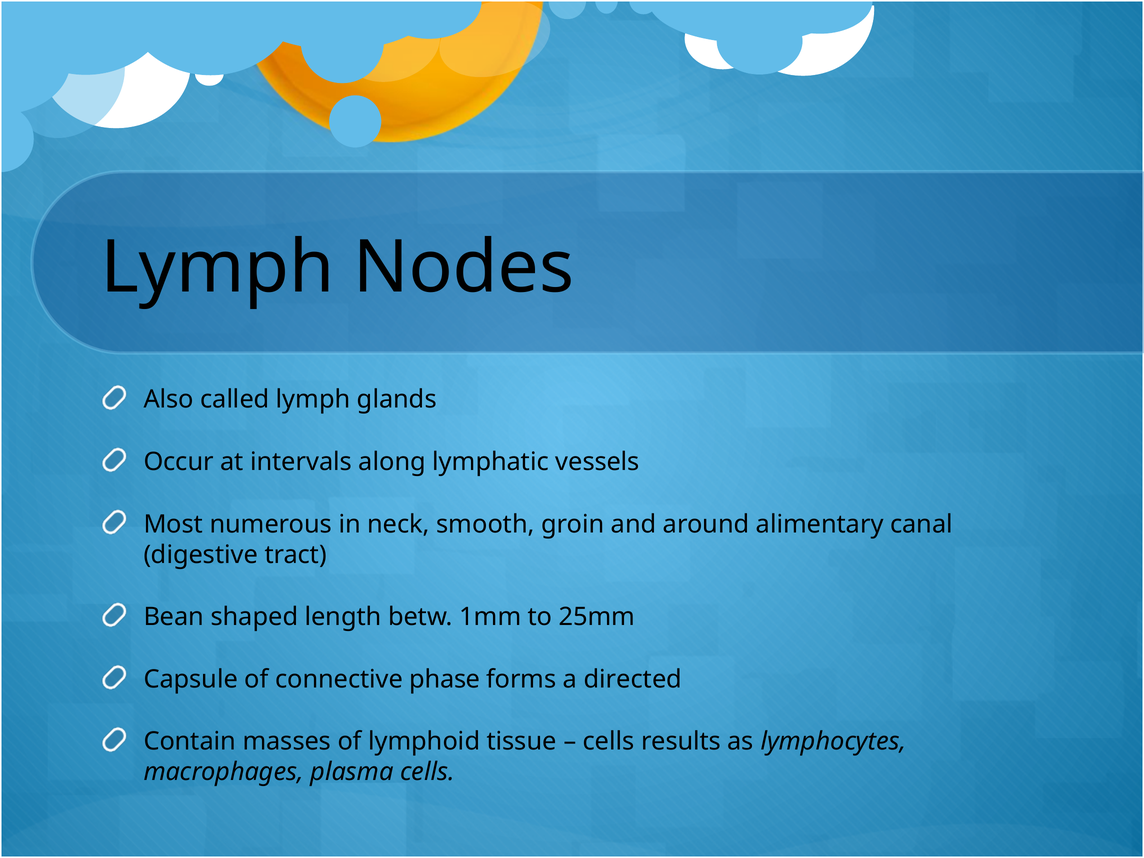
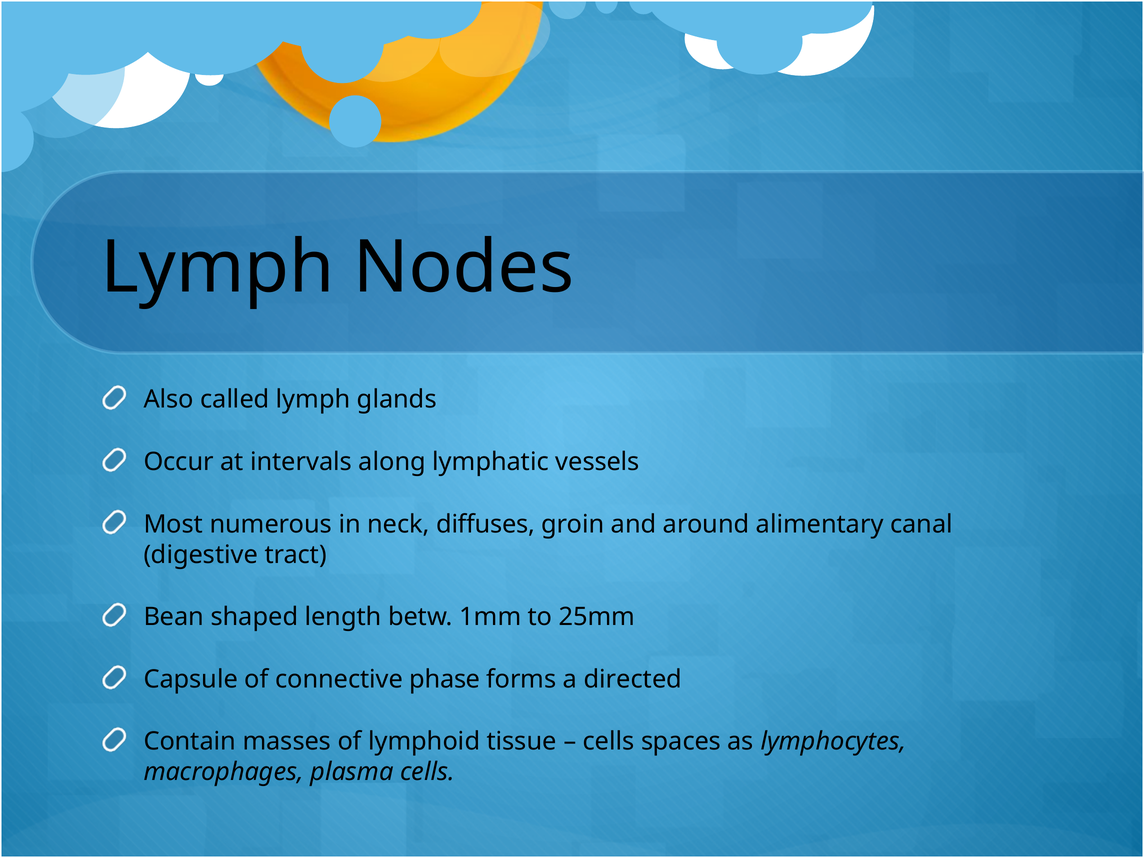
smooth: smooth -> diffuses
results: results -> spaces
